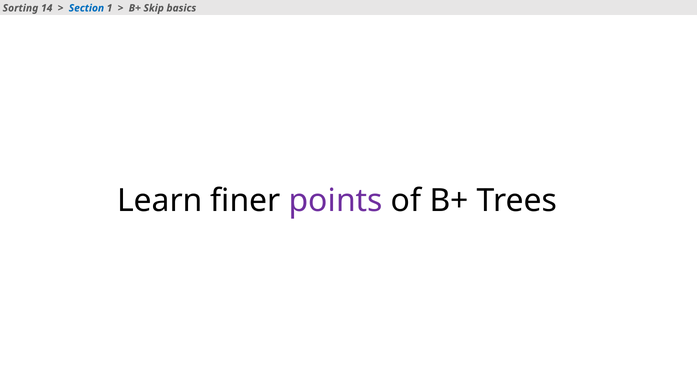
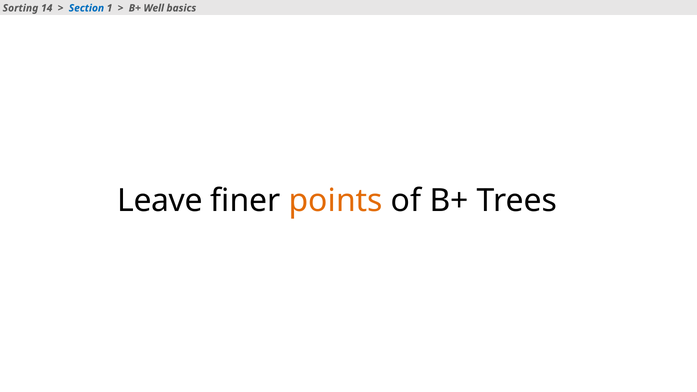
Skip: Skip -> Well
Learn: Learn -> Leave
points colour: purple -> orange
